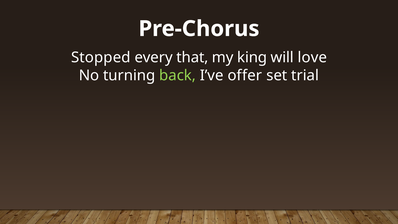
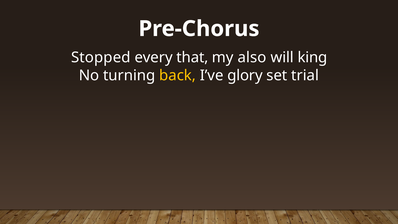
king: king -> also
love: love -> king
back colour: light green -> yellow
offer: offer -> glory
